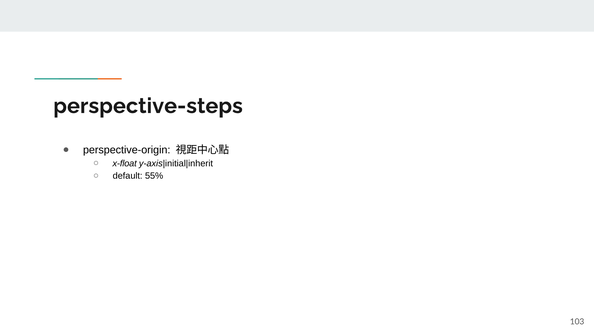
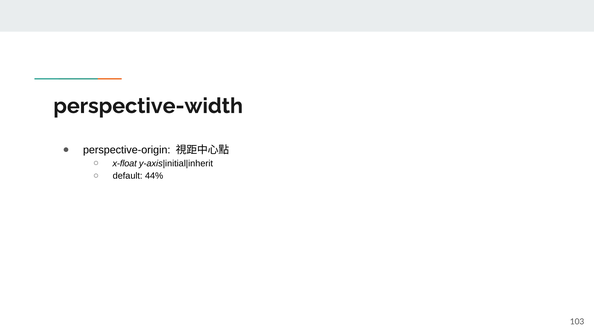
perspective-steps: perspective-steps -> perspective-width
55%: 55% -> 44%
